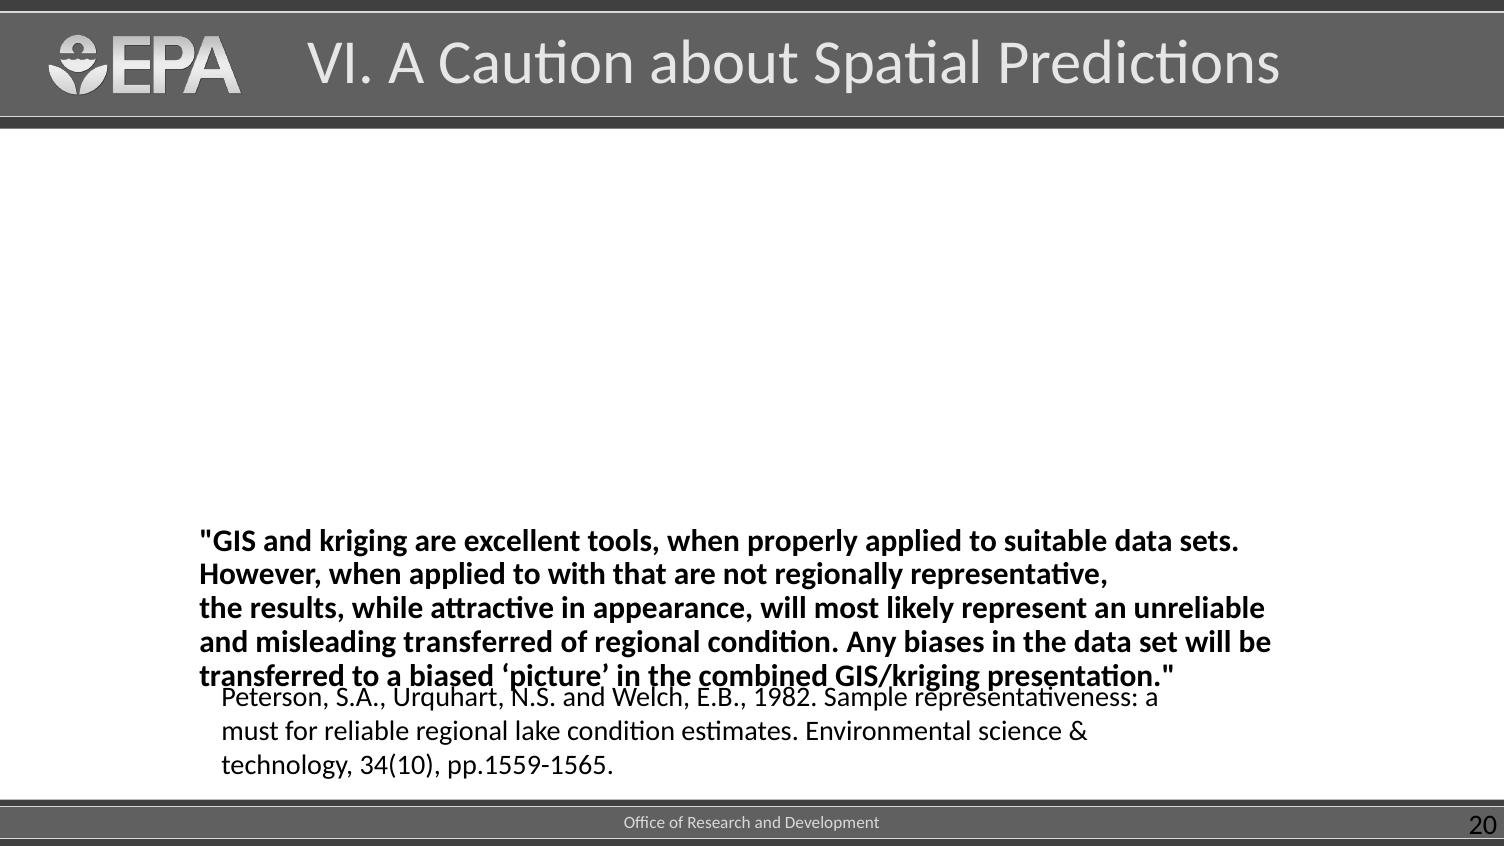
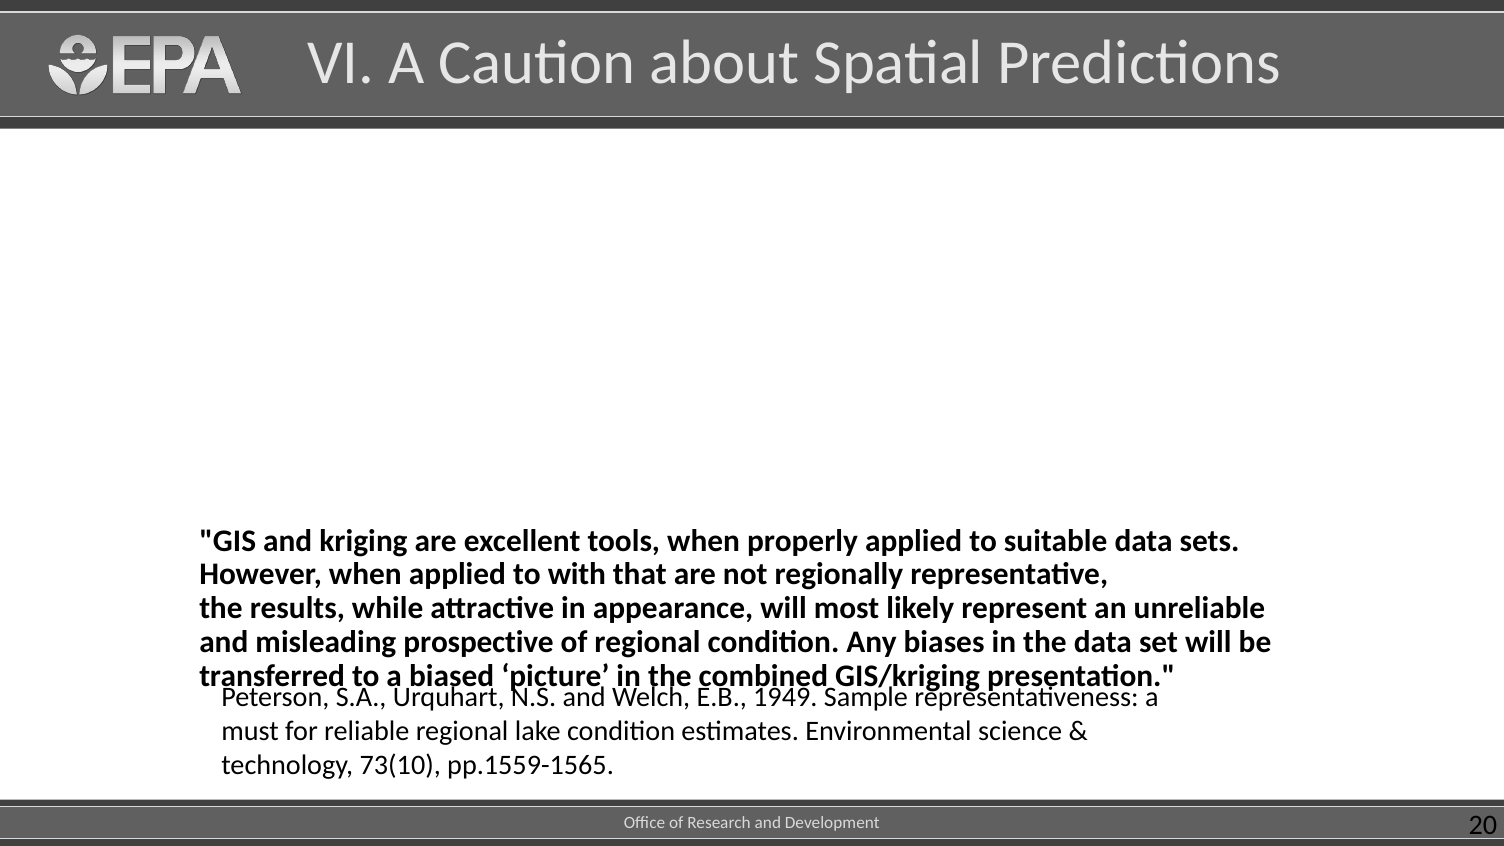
misleading transferred: transferred -> prospective
1982: 1982 -> 1949
34(10: 34(10 -> 73(10
